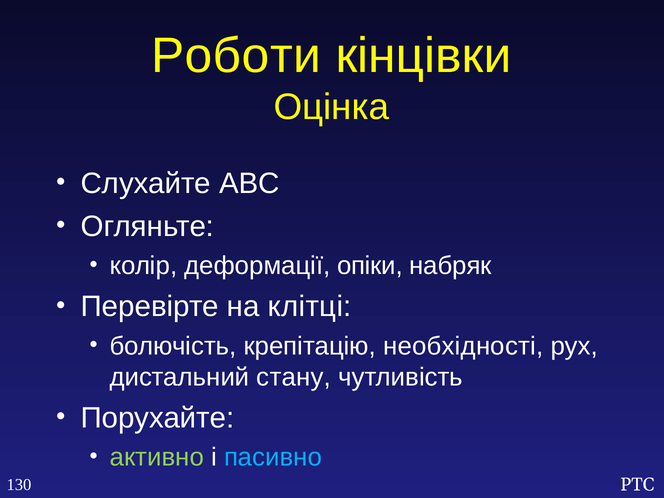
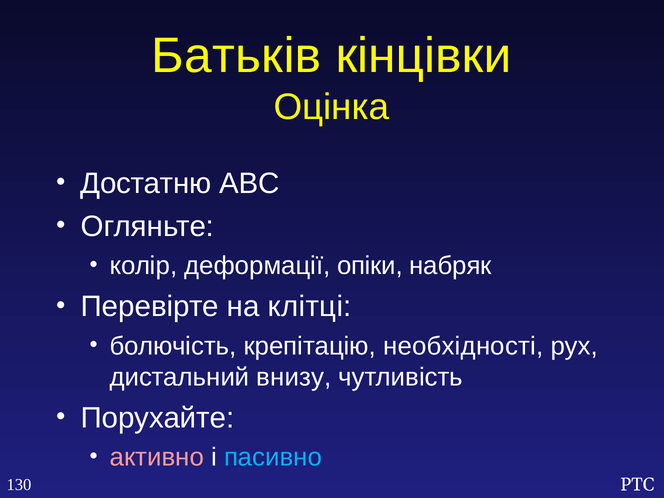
Роботи: Роботи -> Батьків
Слухайте: Слухайте -> Достатню
стану: стану -> внизу
активно colour: light green -> pink
